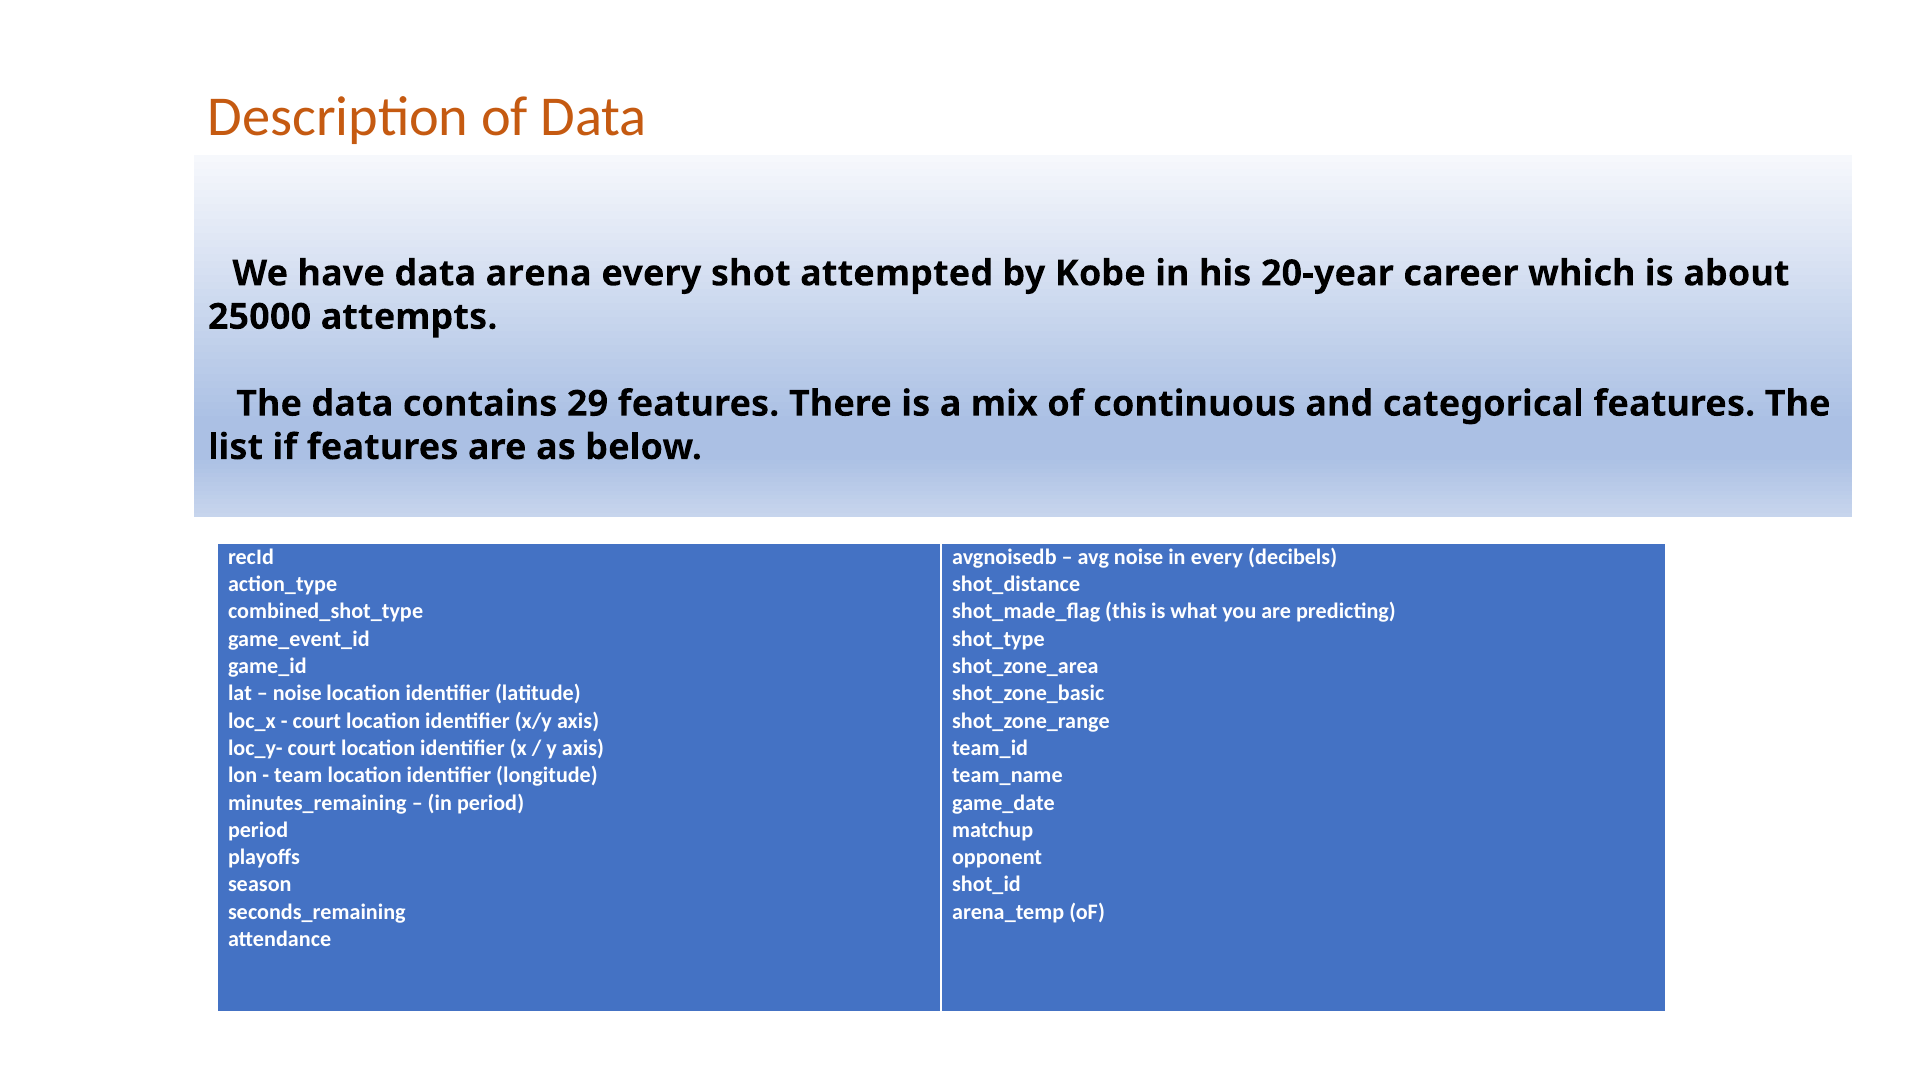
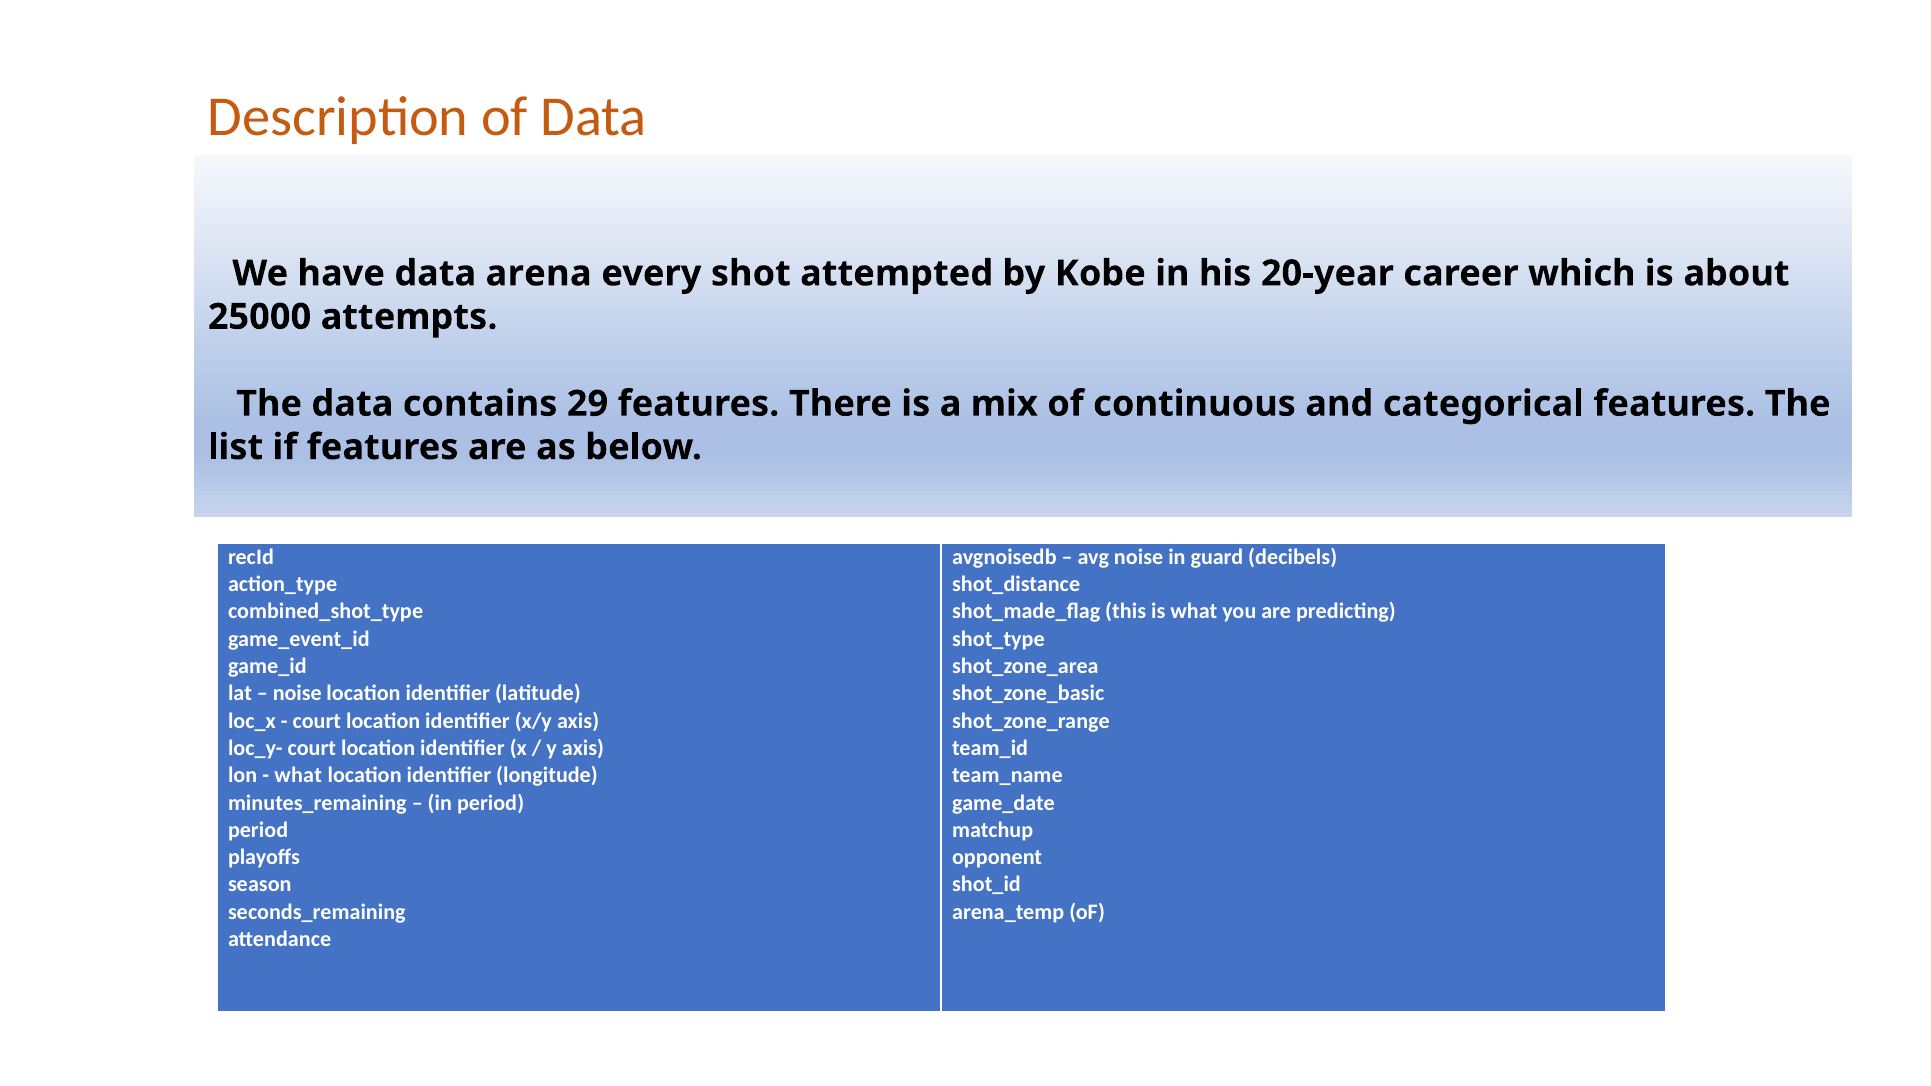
in every: every -> guard
team at (298, 776): team -> what
